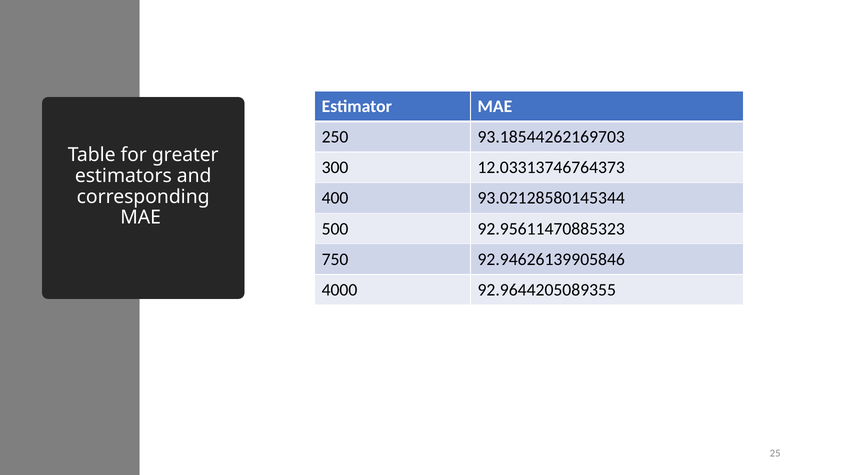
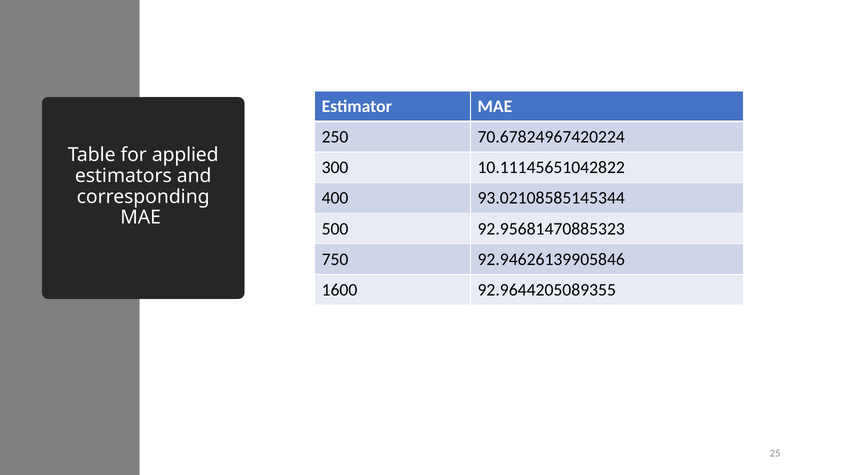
93.18544262169703: 93.18544262169703 -> 70.67824967420224
greater: greater -> applied
12.03313746764373: 12.03313746764373 -> 10.11145651042822
93.02128580145344: 93.02128580145344 -> 93.02108585145344
92.95611470885323: 92.95611470885323 -> 92.95681470885323
4000: 4000 -> 1600
